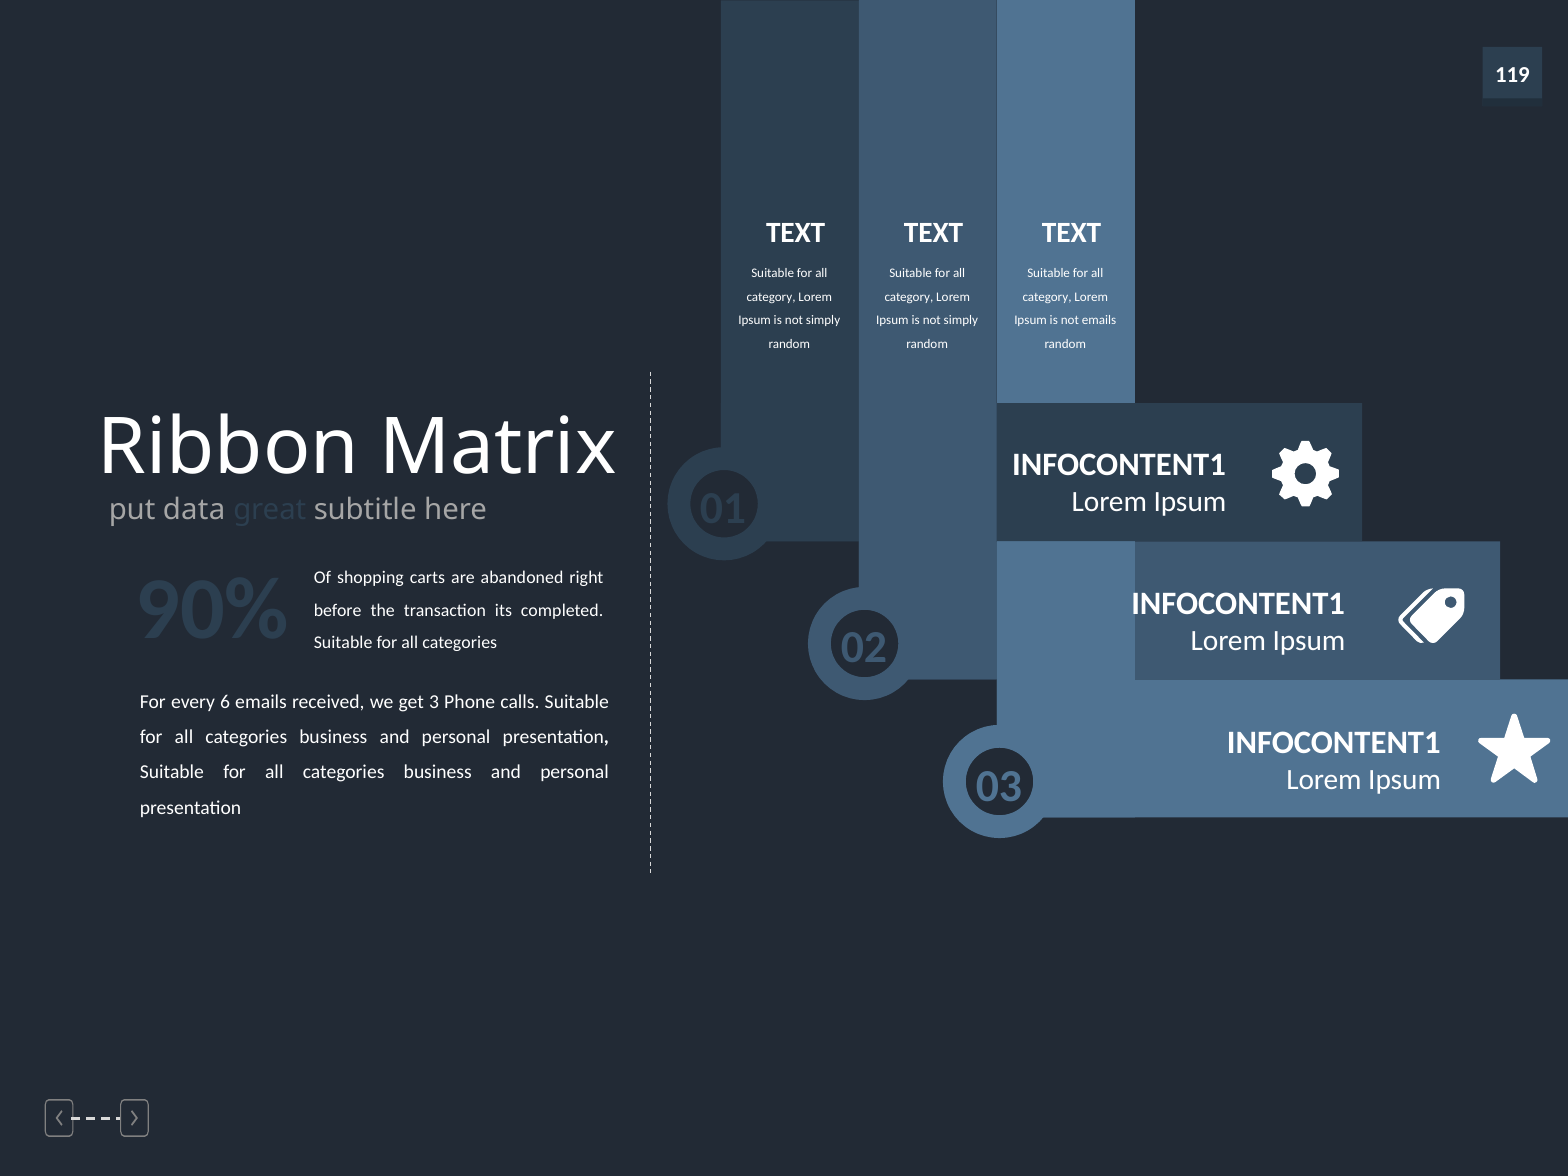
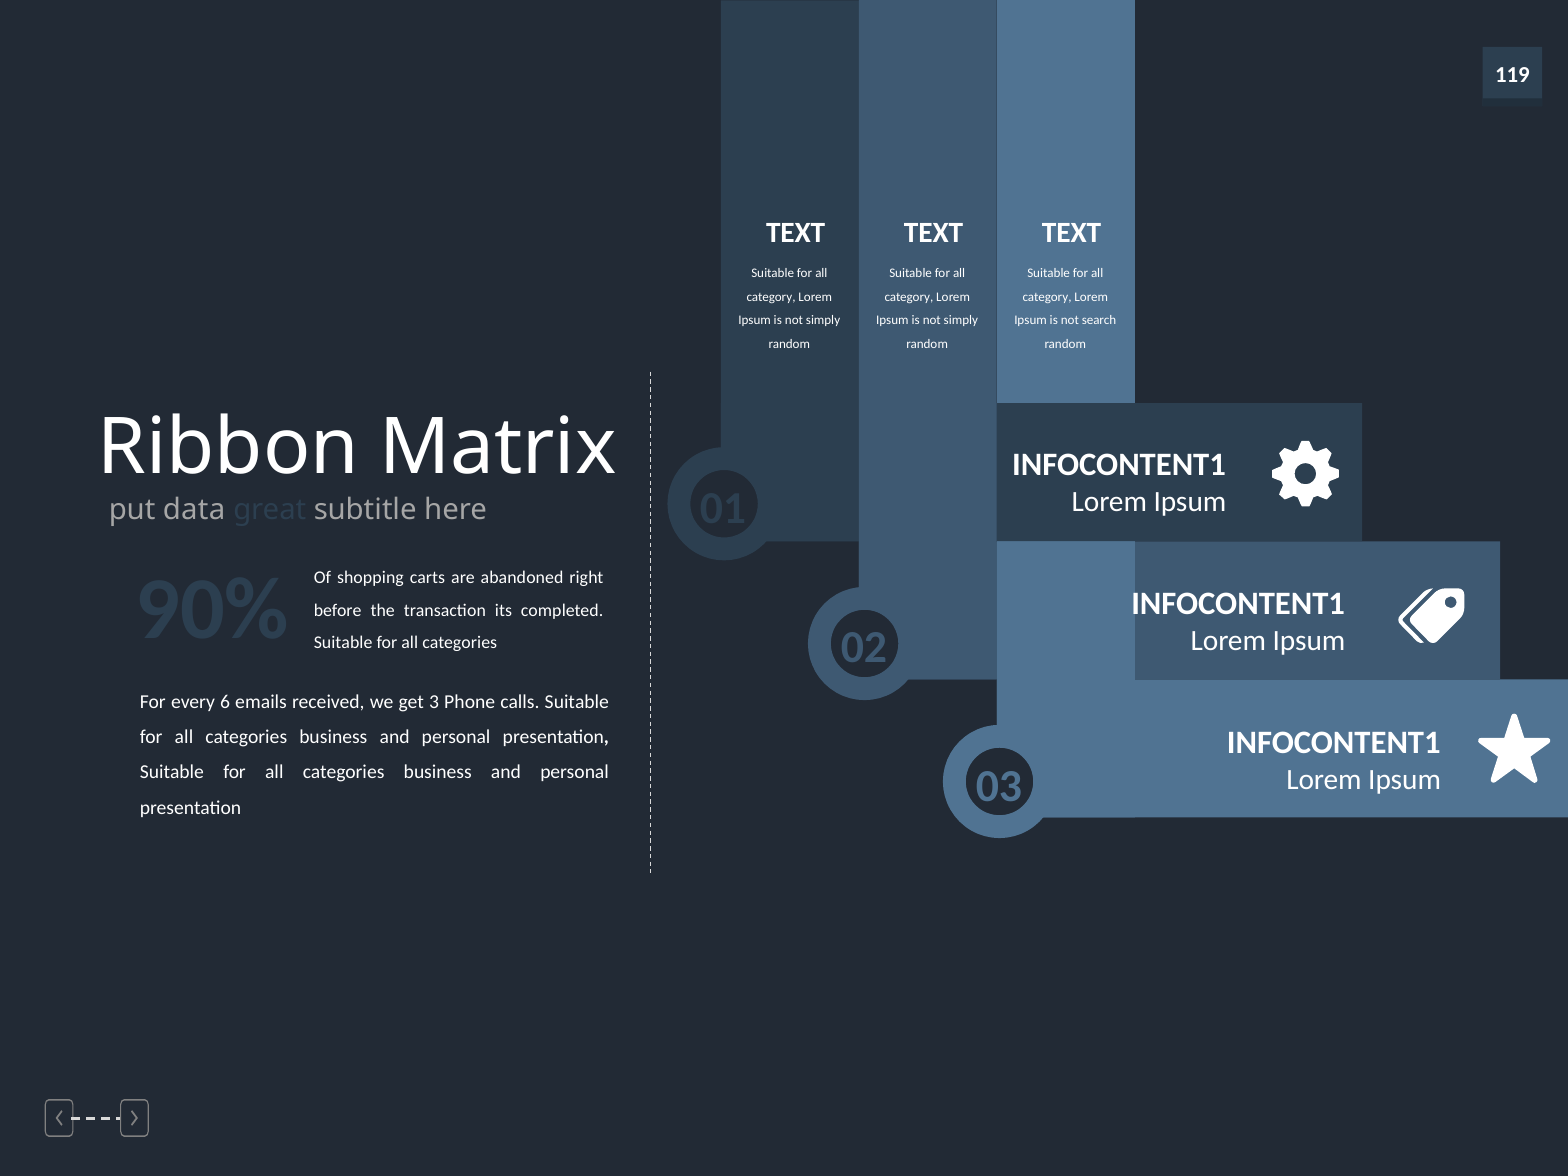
not emails: emails -> search
